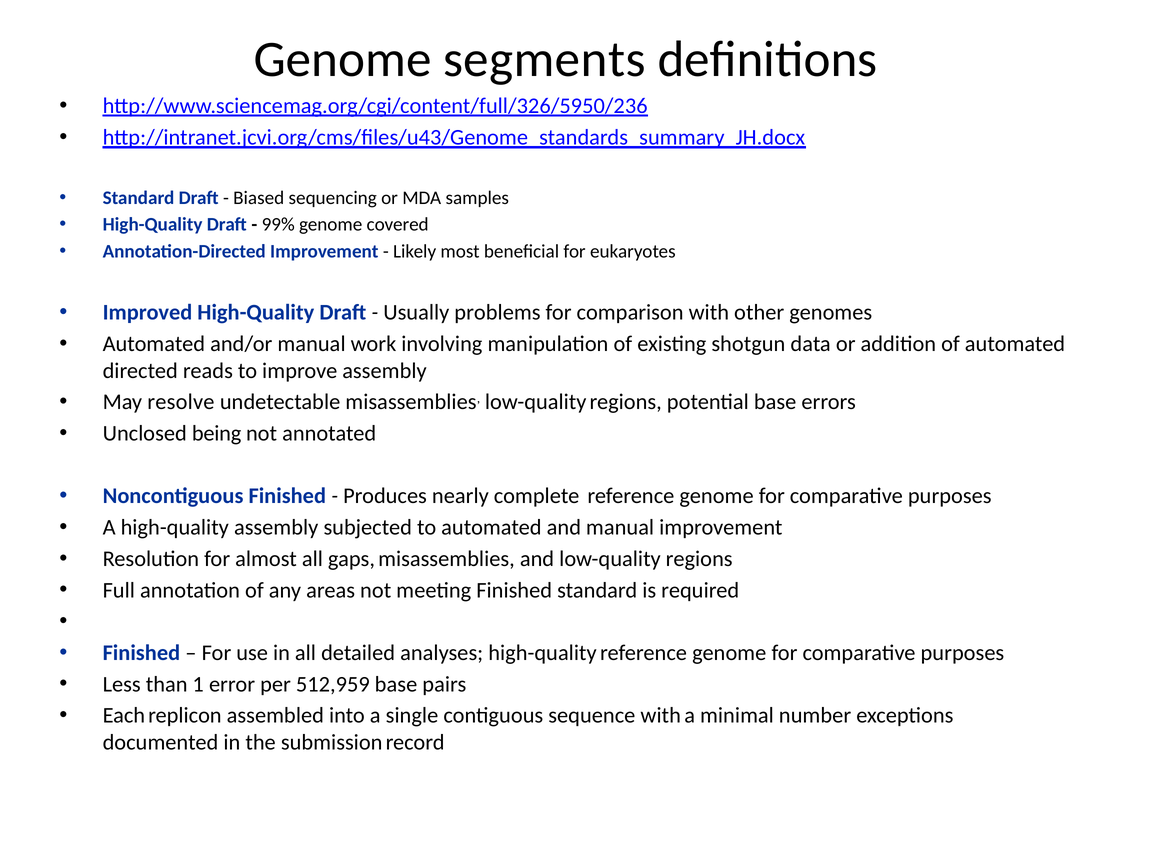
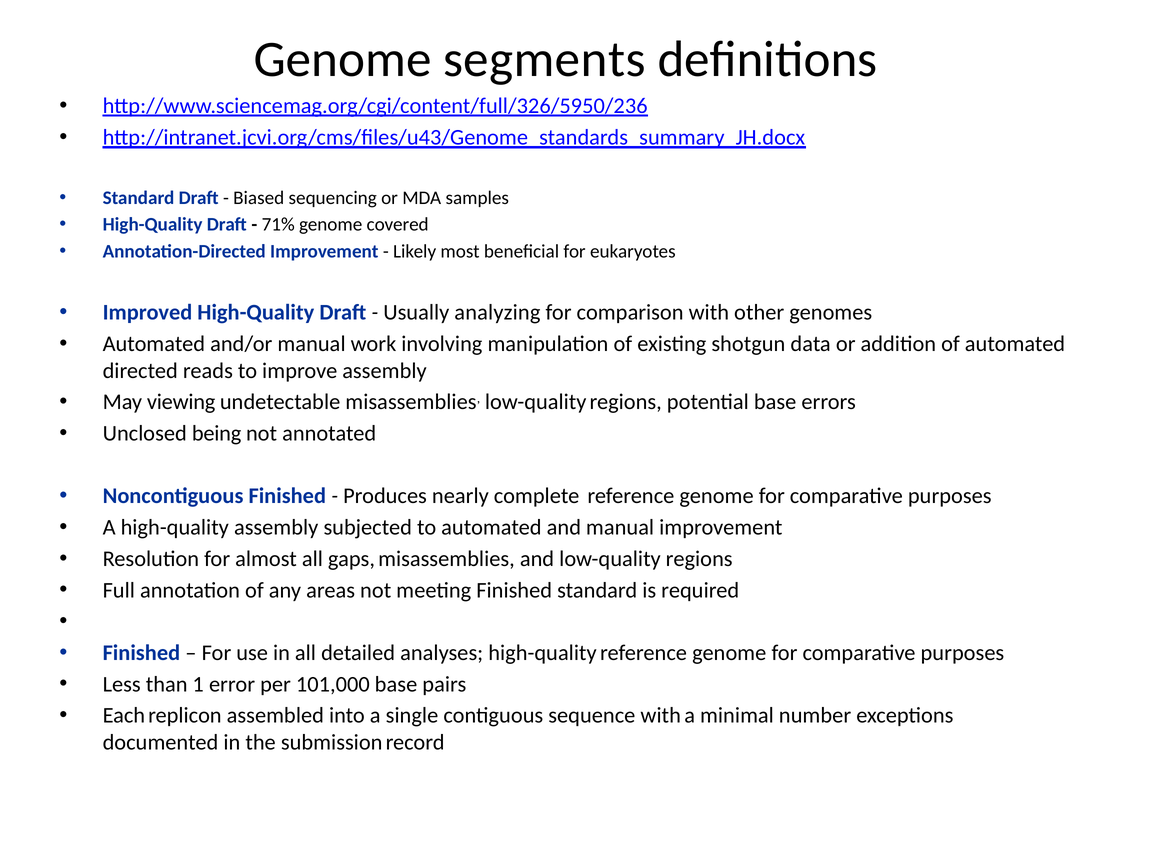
99%: 99% -> 71%
problems: problems -> analyzing
resolve: resolve -> viewing
512,959: 512,959 -> 101,000
